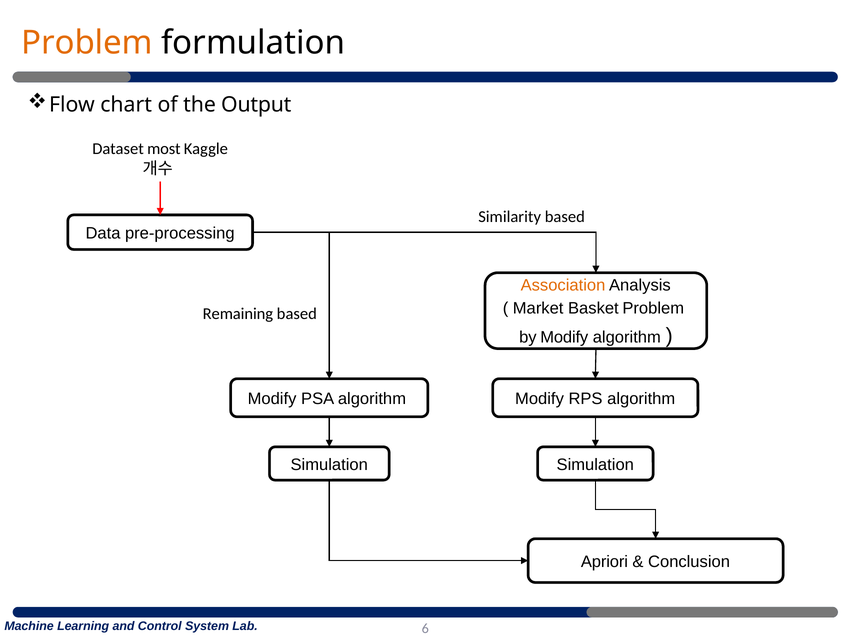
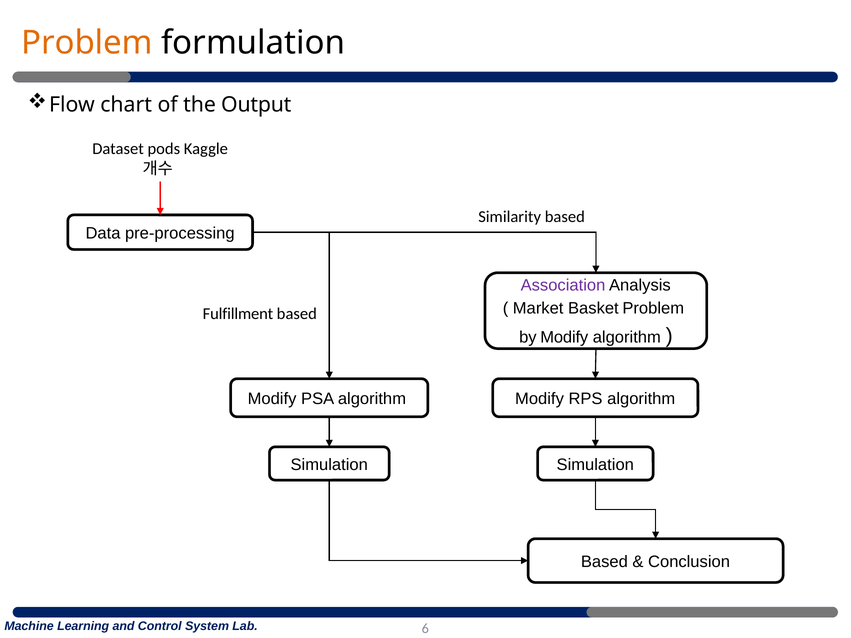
most: most -> pods
Association colour: orange -> purple
Remaining: Remaining -> Fulfillment
Apriori at (604, 562): Apriori -> Based
